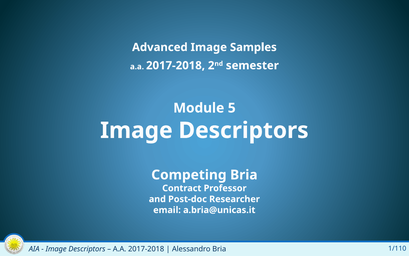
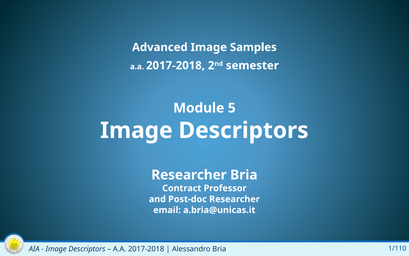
Competing at (189, 175): Competing -> Researcher
